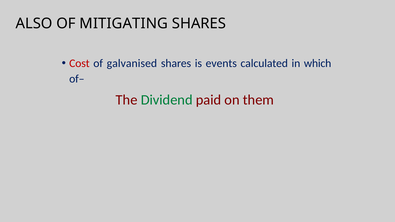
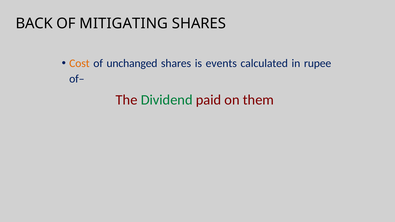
ALSO: ALSO -> BACK
Cost colour: red -> orange
galvanised: galvanised -> unchanged
which: which -> rupee
